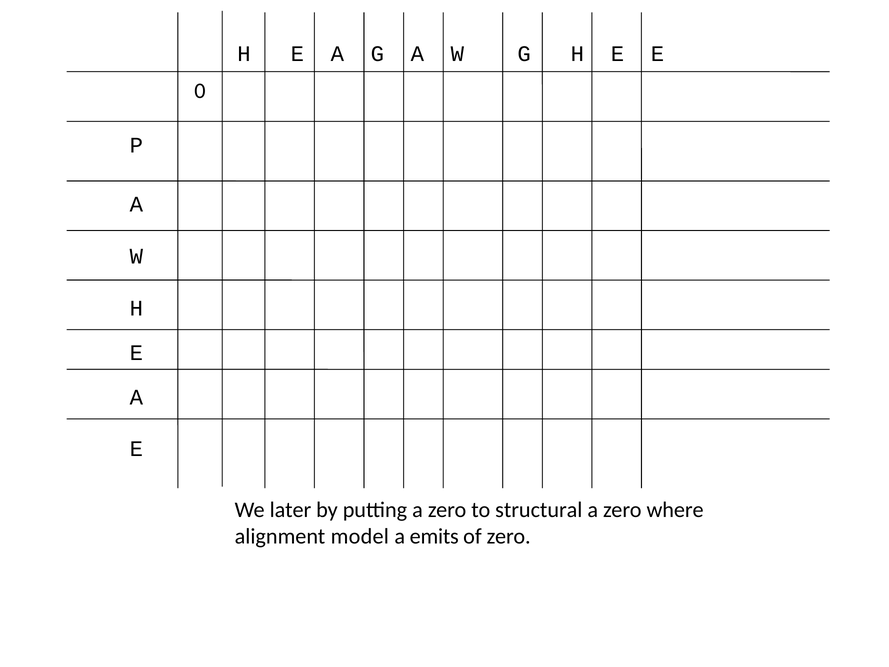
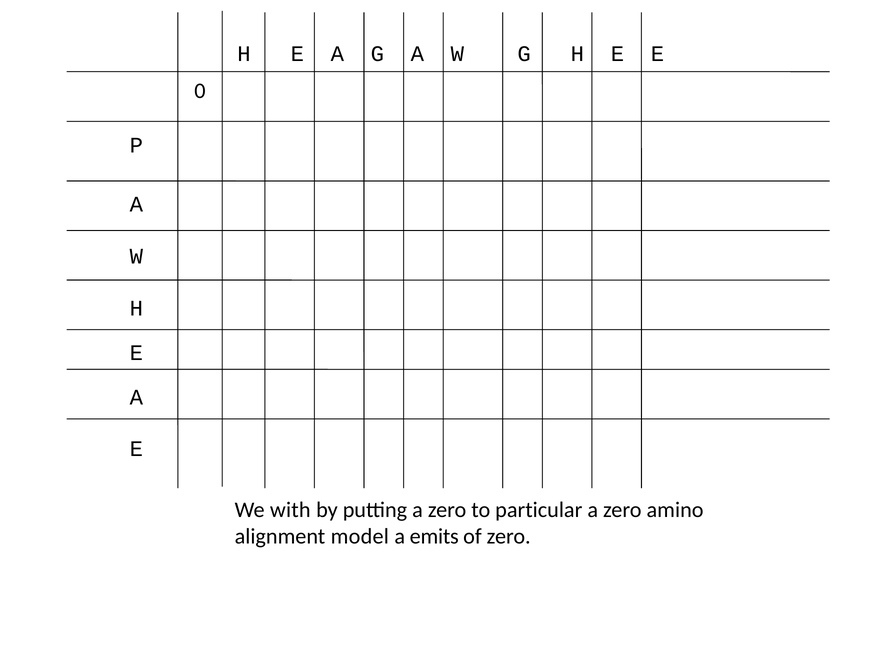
later: later -> with
structural: structural -> particular
where: where -> amino
